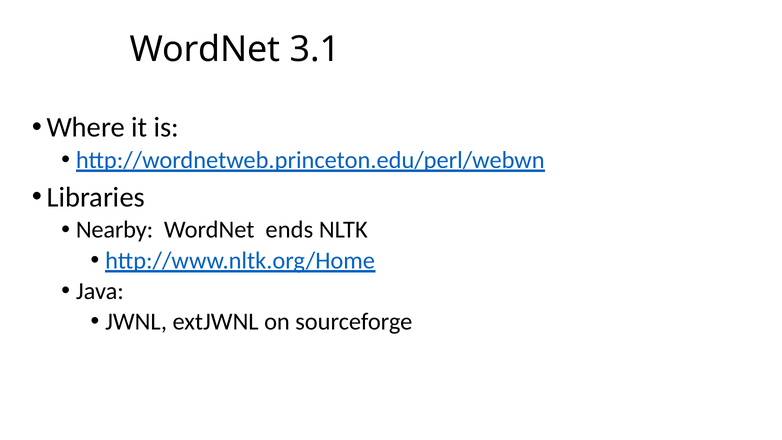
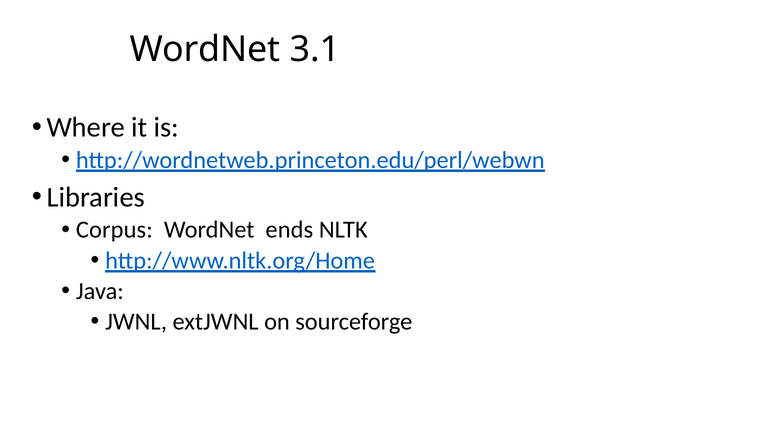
Nearby: Nearby -> Corpus
